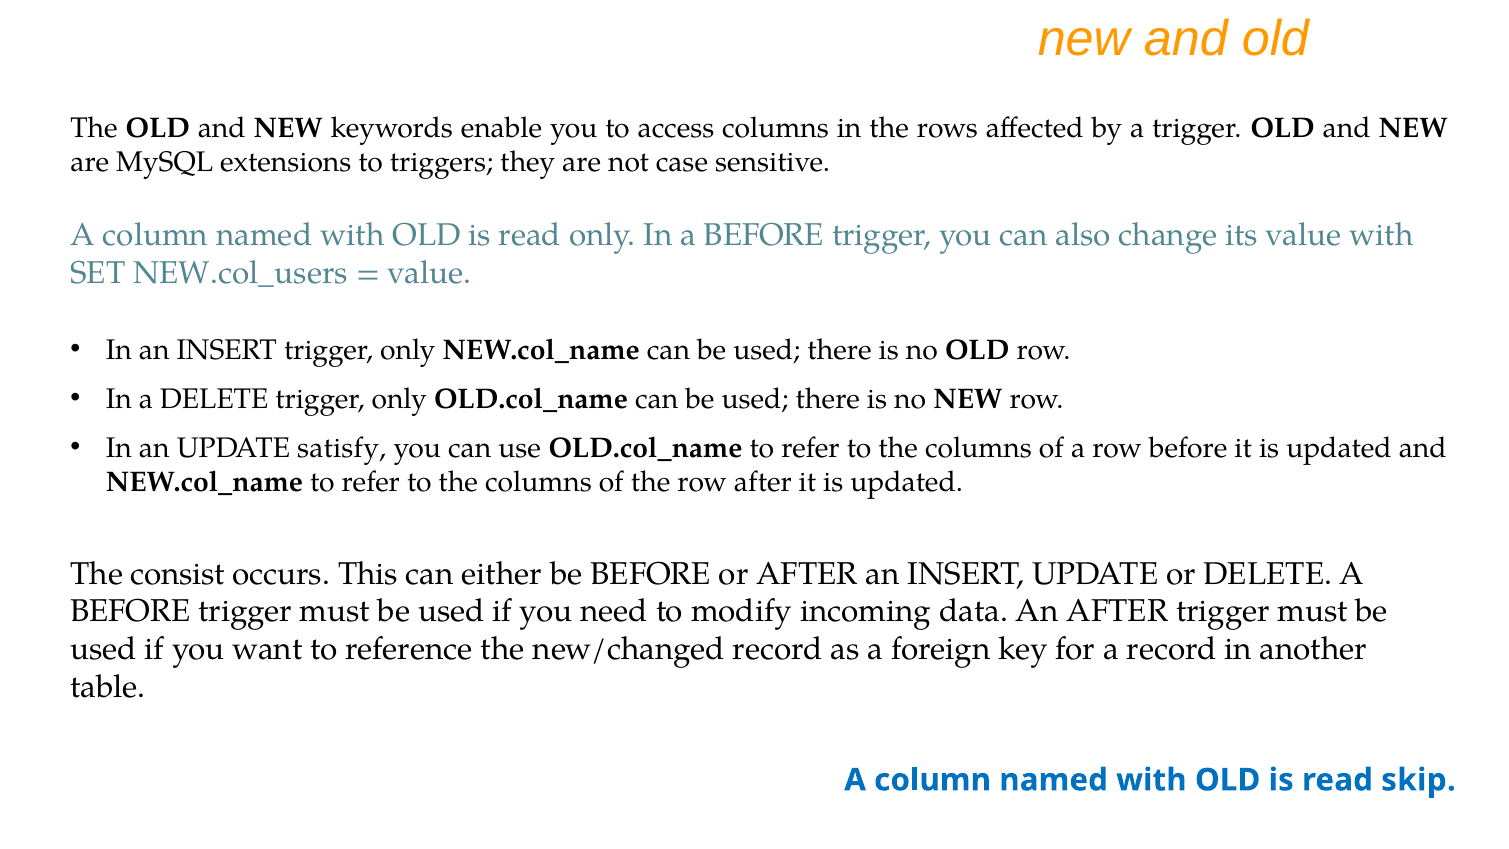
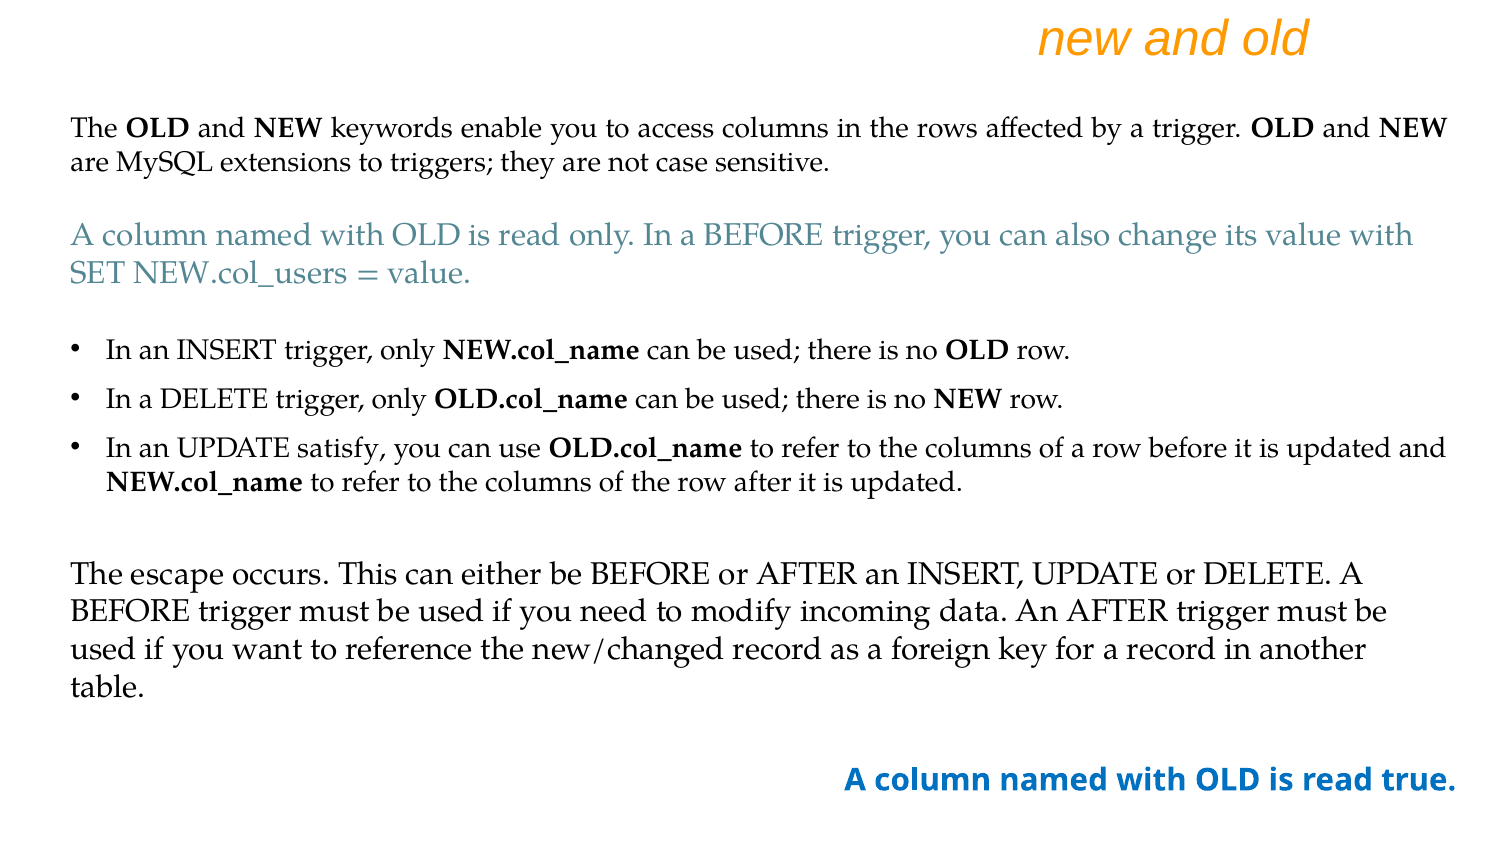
consist: consist -> escape
skip: skip -> true
